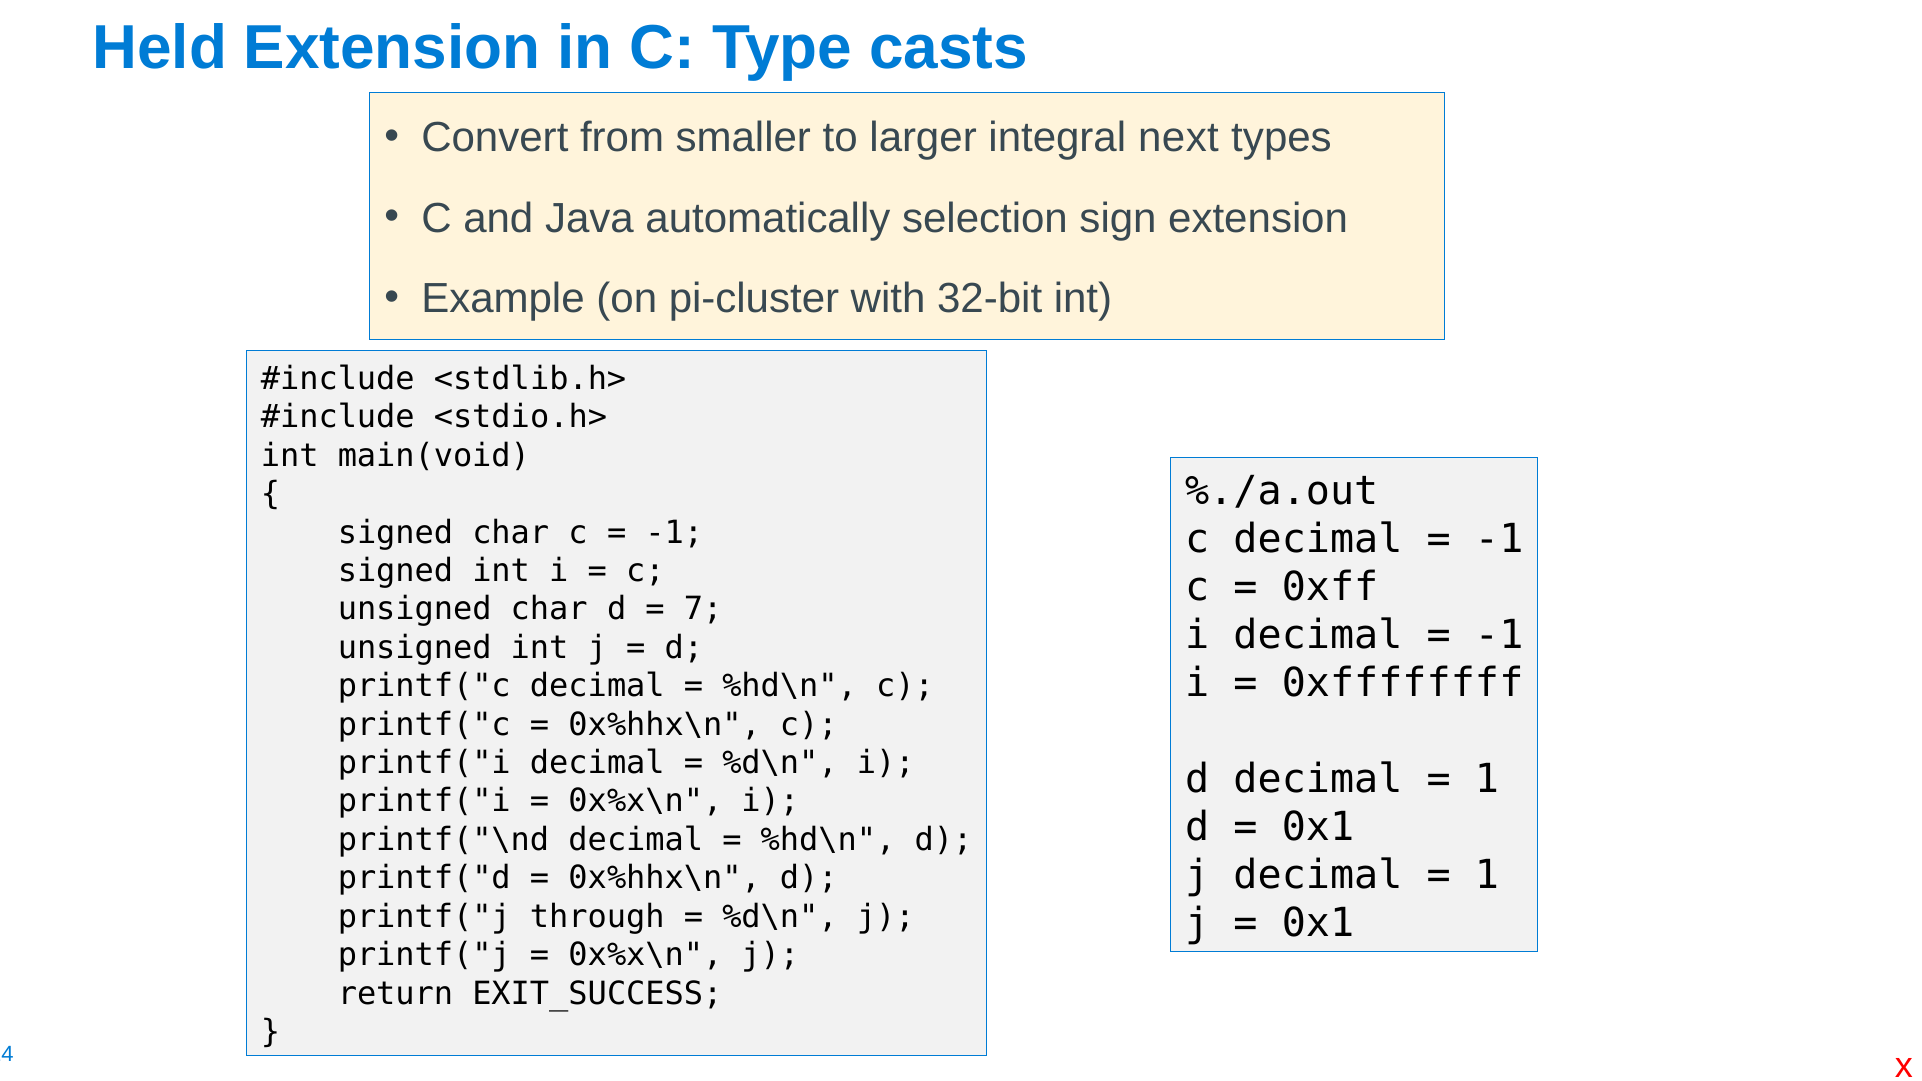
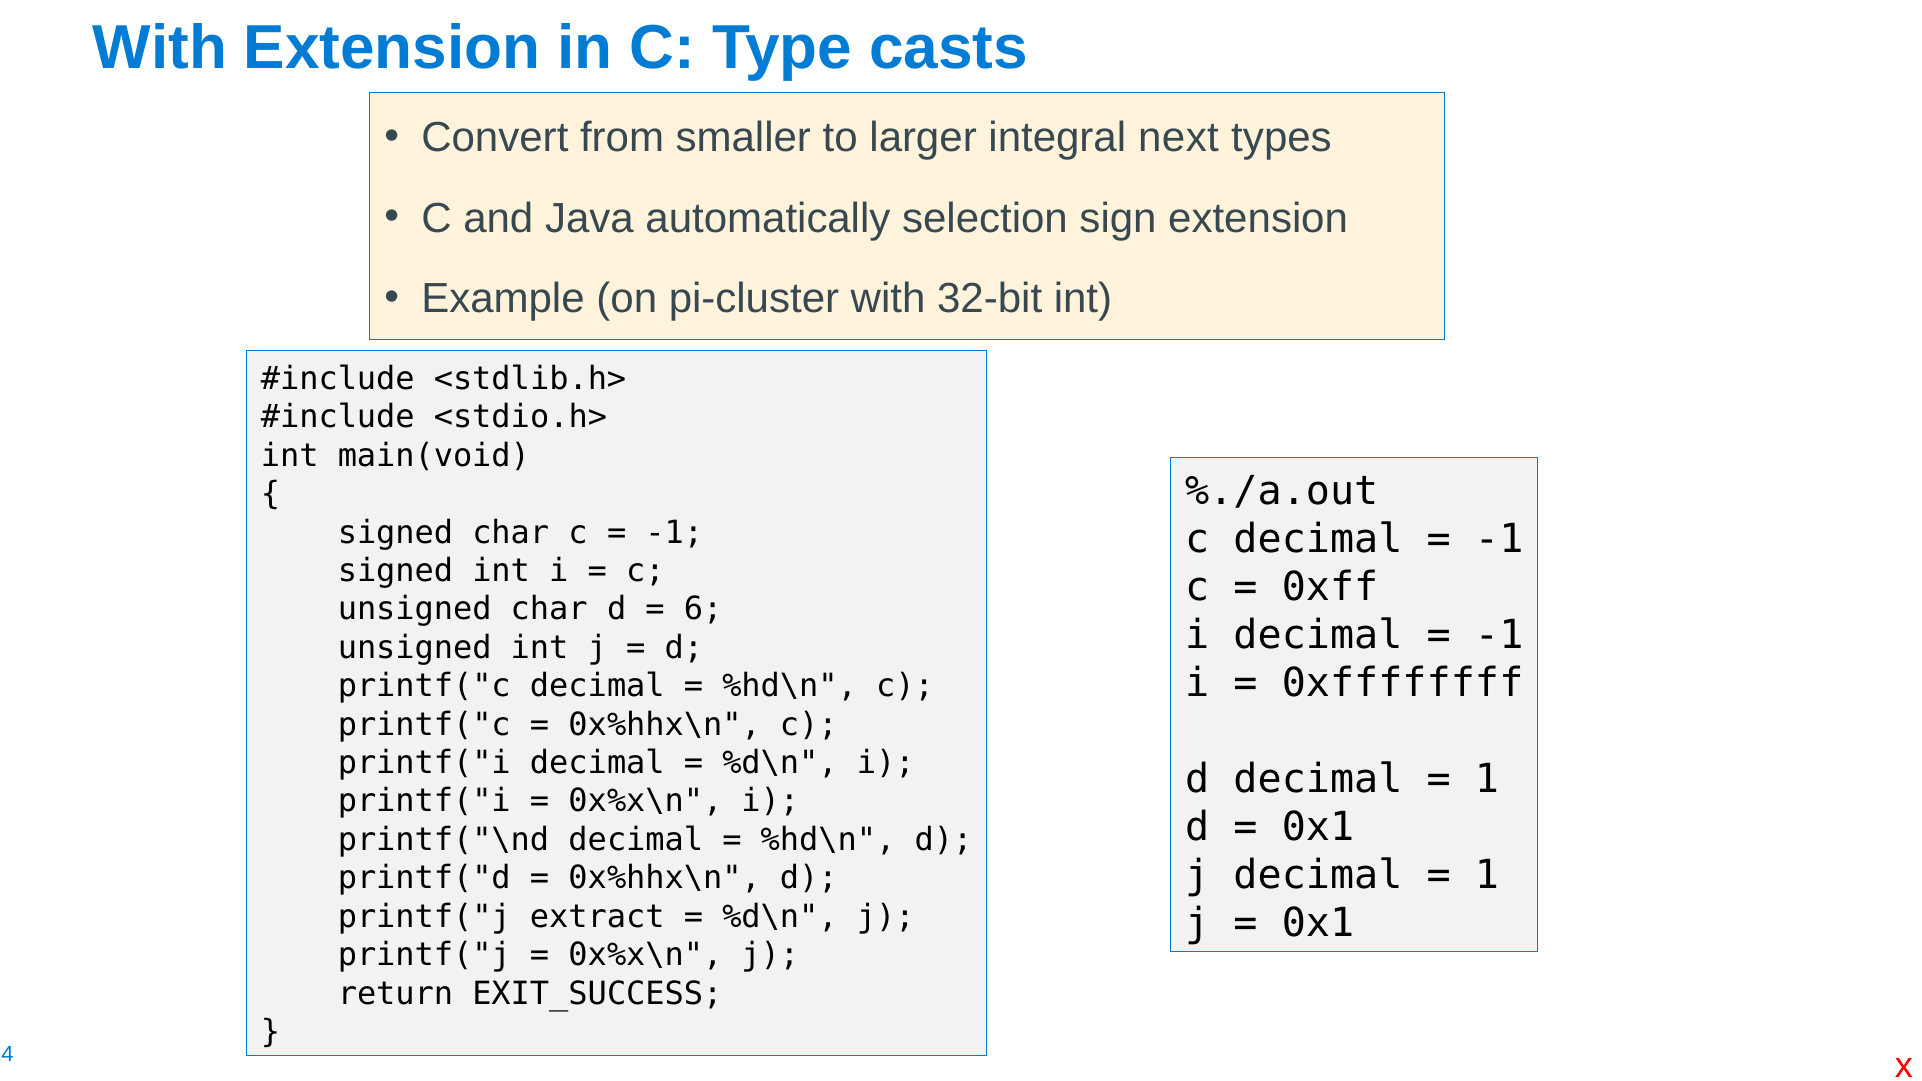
Held at (160, 48): Held -> With
7: 7 -> 6
through: through -> extract
